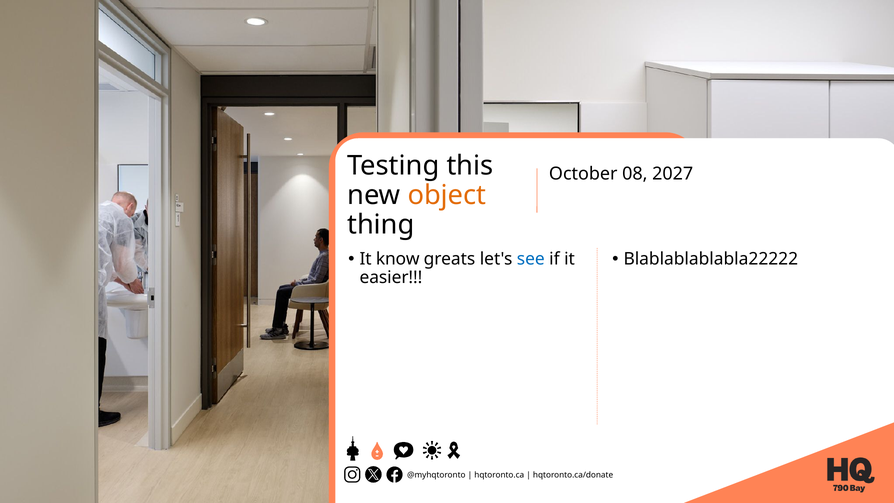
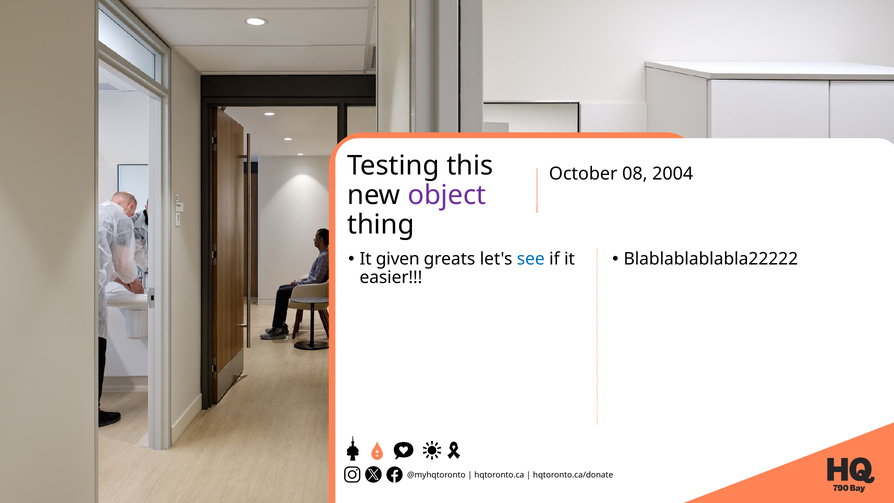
2027: 2027 -> 2004
object colour: orange -> purple
know: know -> given
